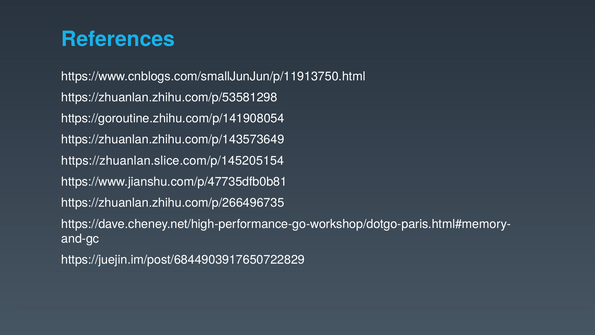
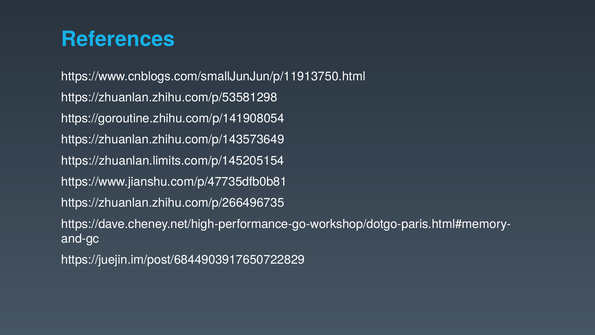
https://zhuanlan.slice.com/p/145205154: https://zhuanlan.slice.com/p/145205154 -> https://zhuanlan.limits.com/p/145205154
